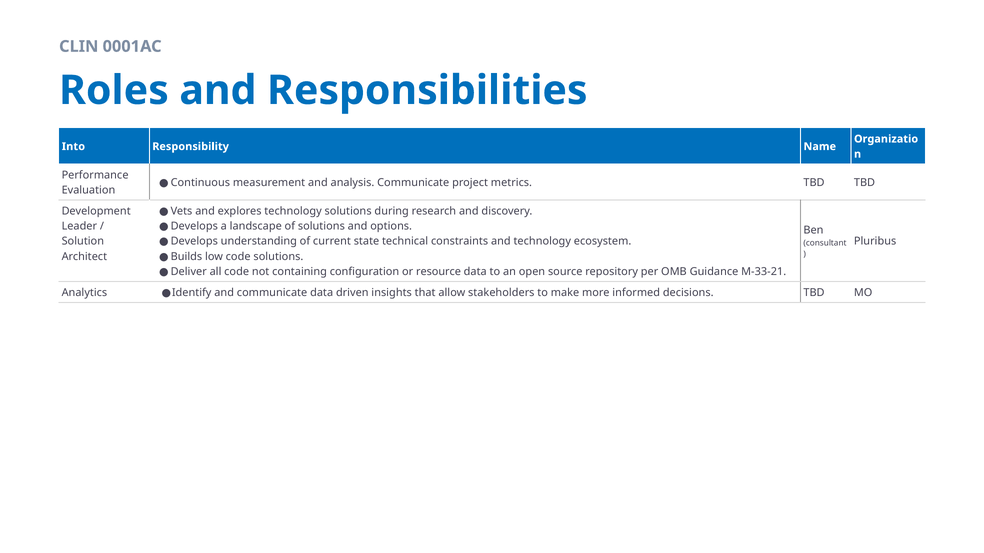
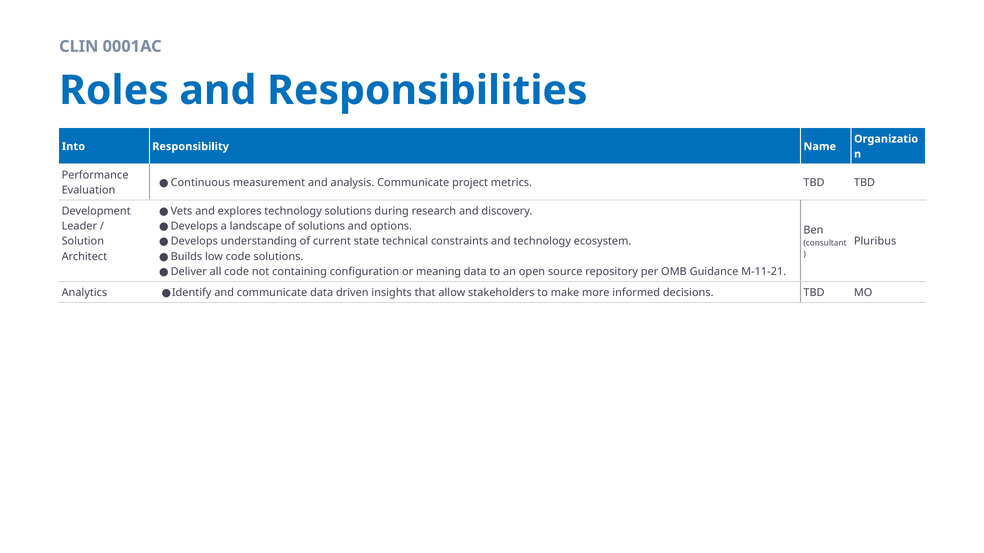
resource: resource -> meaning
M-33-21: M-33-21 -> M-11-21
